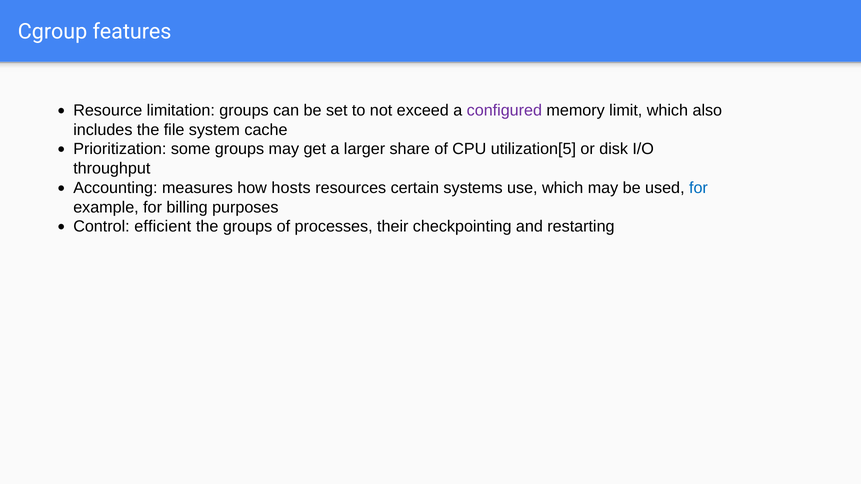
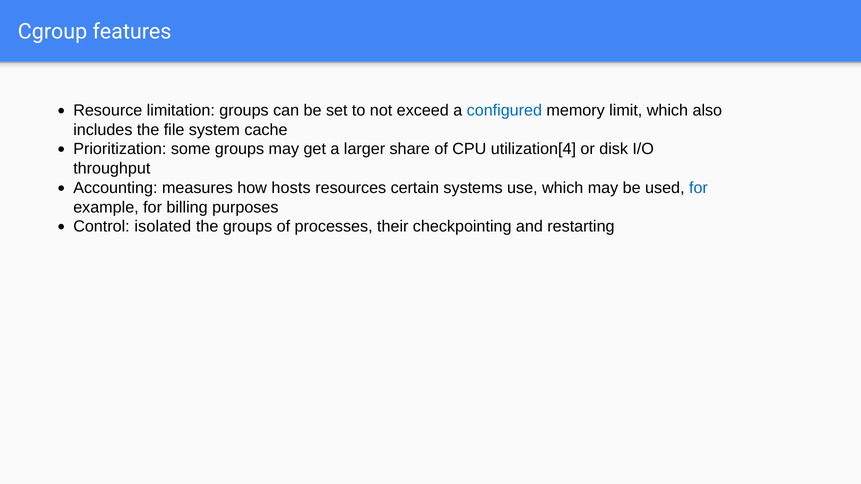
configured colour: purple -> blue
utilization[5: utilization[5 -> utilization[4
efficient: efficient -> isolated
